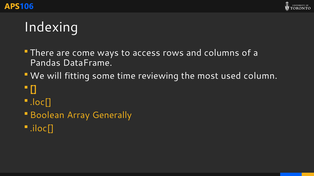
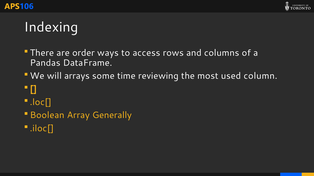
come: come -> order
fitting: fitting -> arrays
